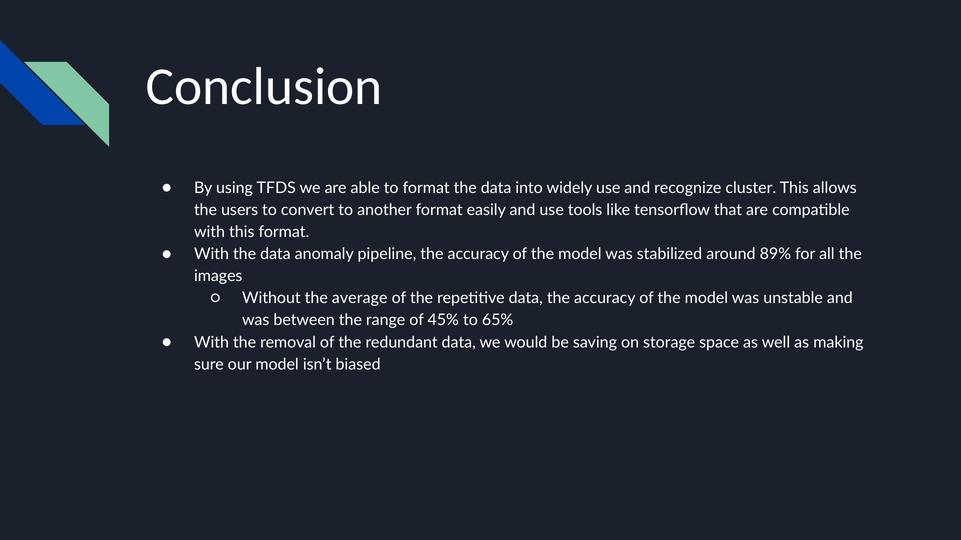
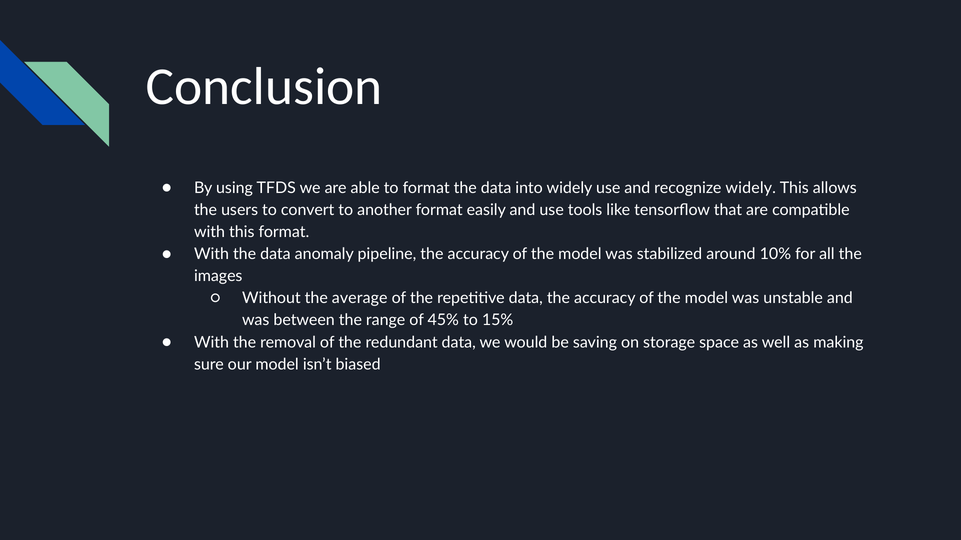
recognize cluster: cluster -> widely
89%: 89% -> 10%
65%: 65% -> 15%
